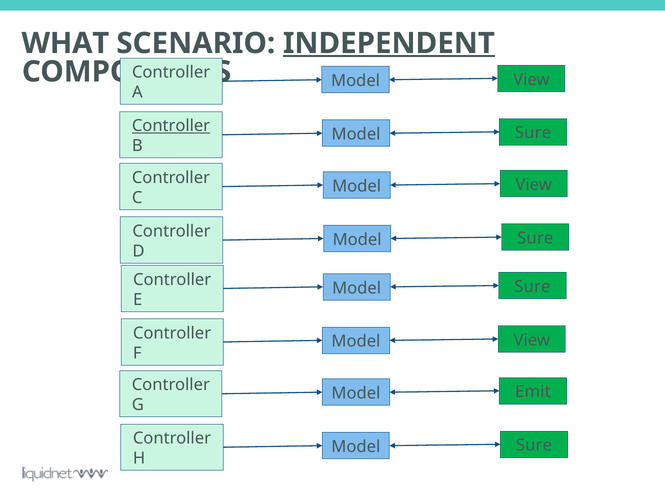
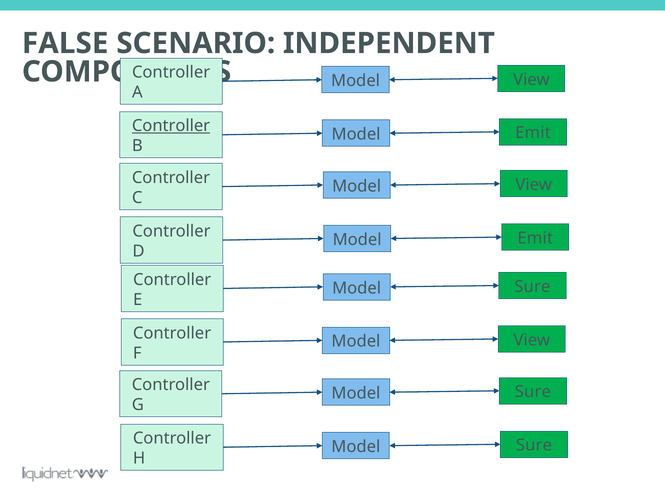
WHAT: WHAT -> FALSE
INDEPENDENT underline: present -> none
Sure at (533, 133): Sure -> Emit
Sure at (535, 238): Sure -> Emit
Emit at (533, 392): Emit -> Sure
